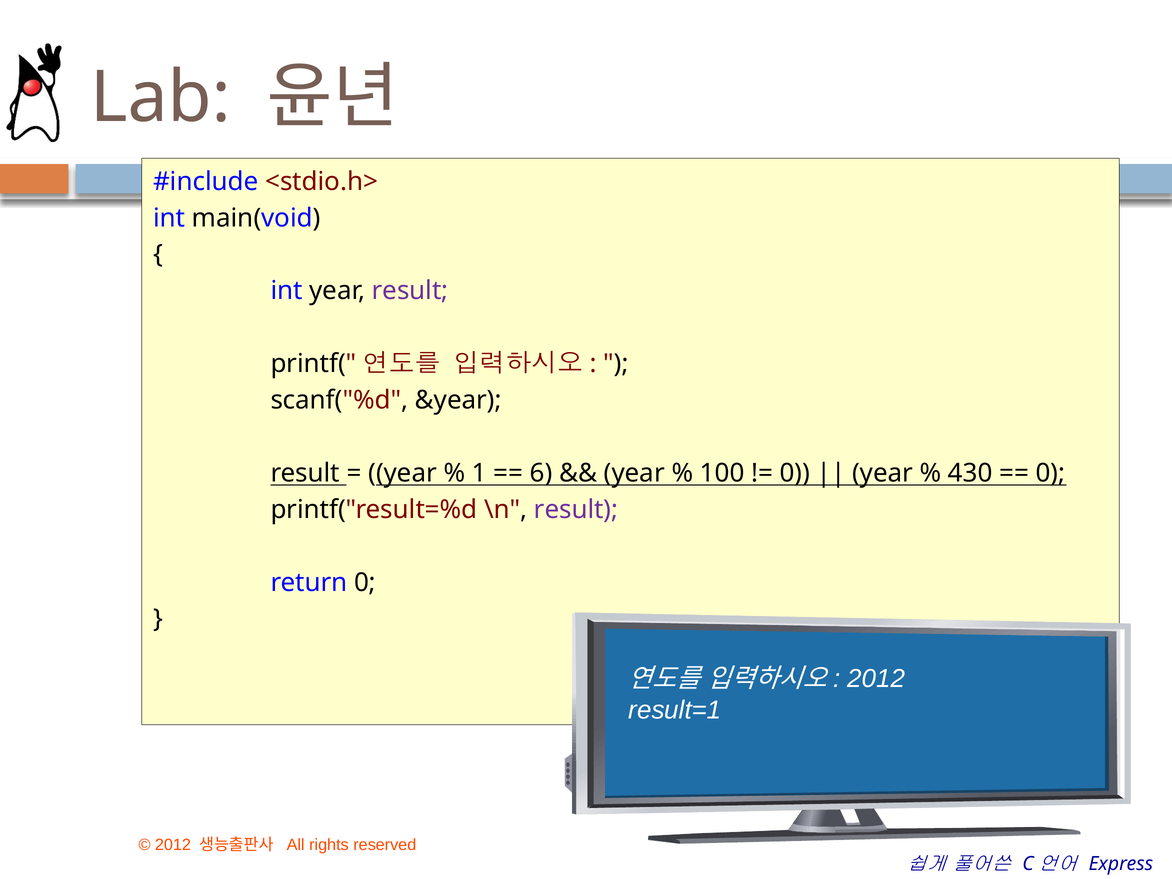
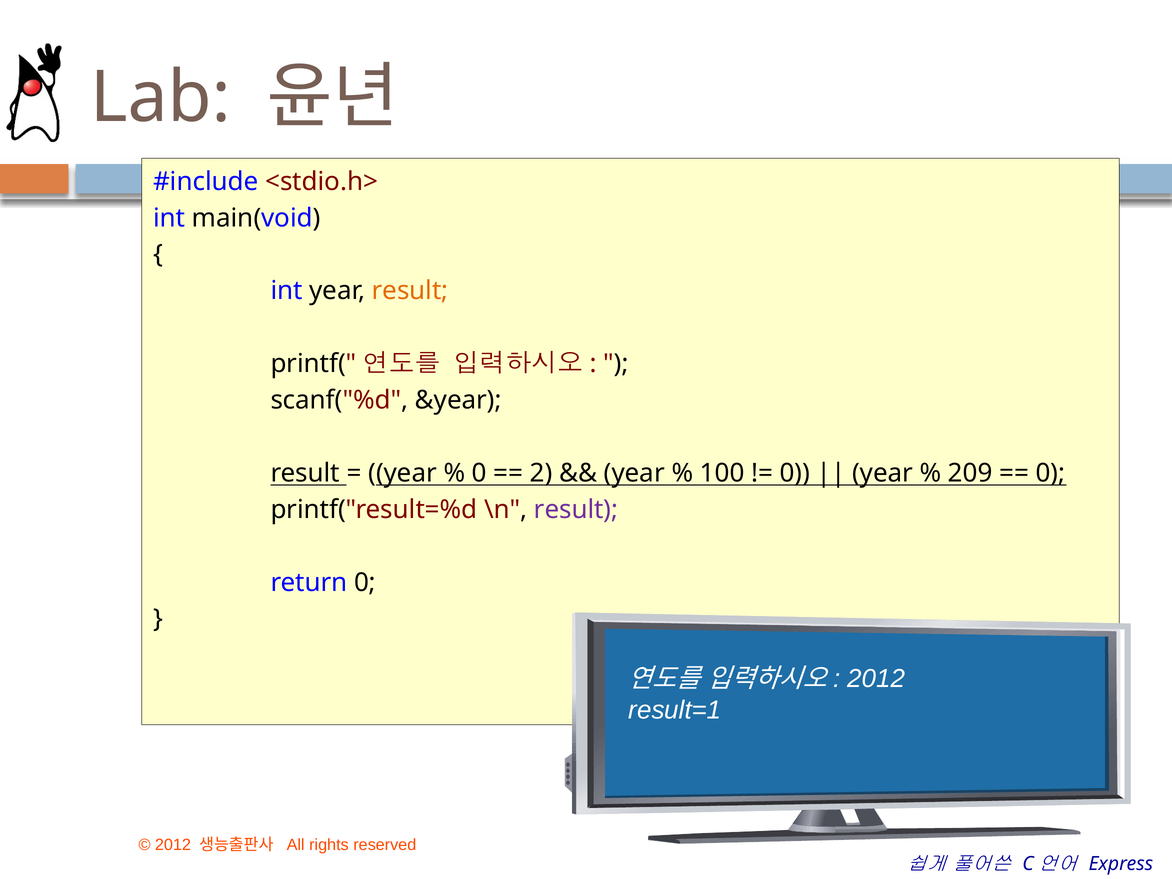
result at (410, 291) colour: purple -> orange
1 at (479, 473): 1 -> 0
6: 6 -> 2
430: 430 -> 209
